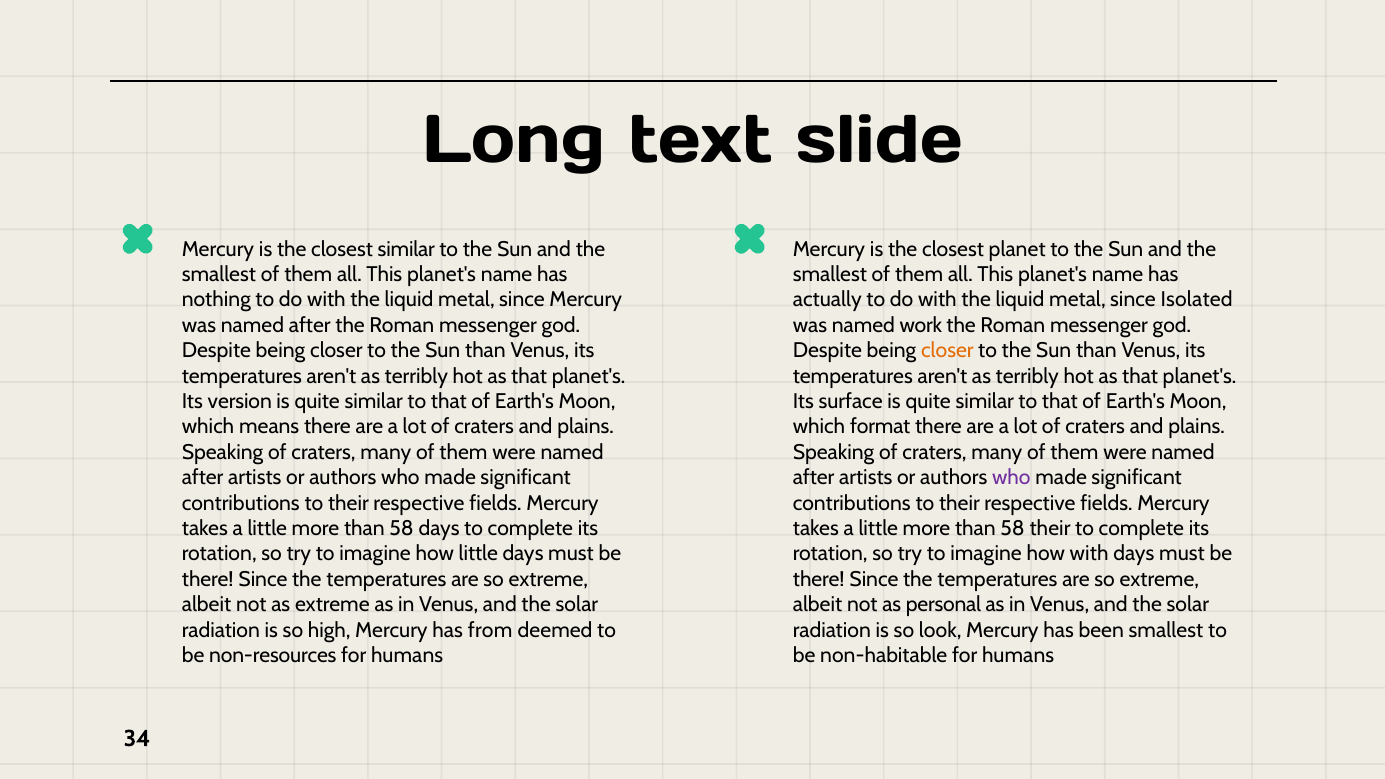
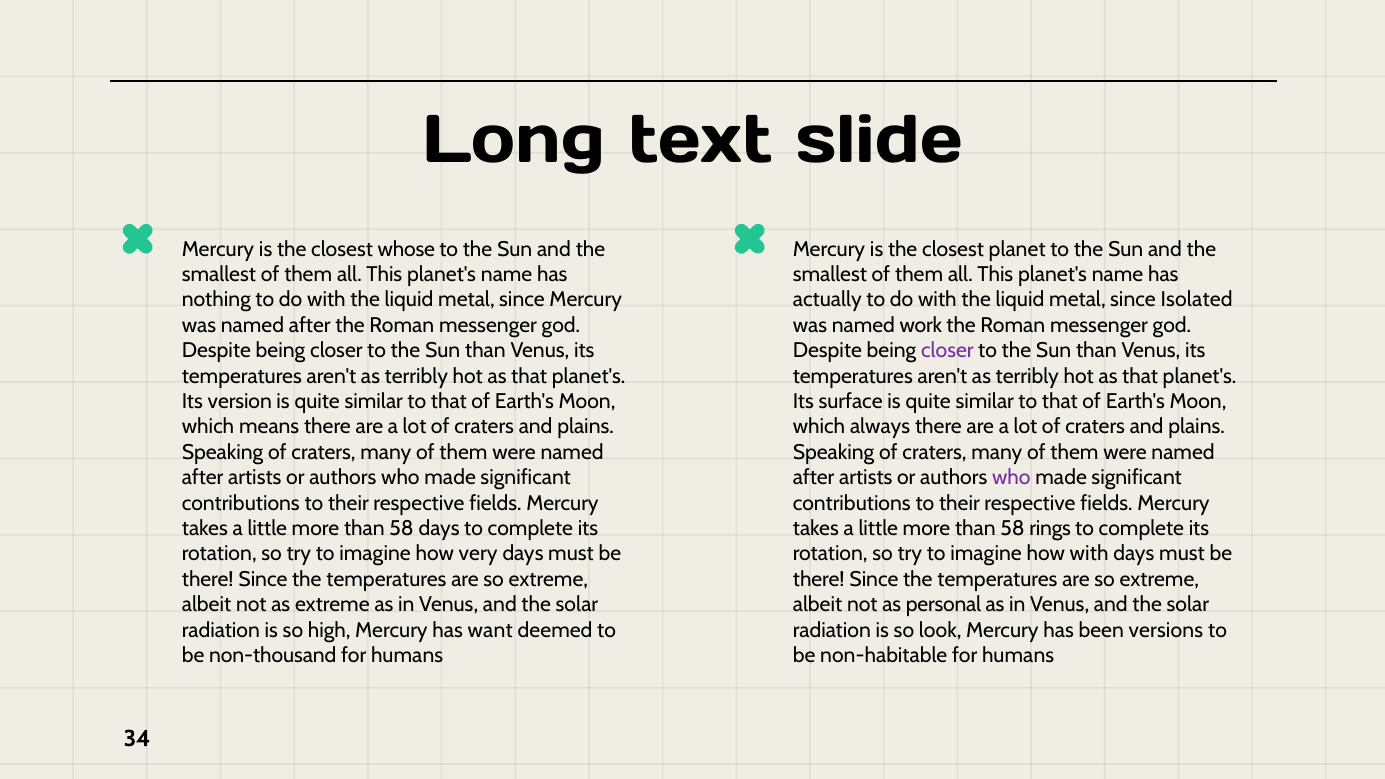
closest similar: similar -> whose
closer at (947, 351) colour: orange -> purple
format: format -> always
58 their: their -> rings
how little: little -> very
from: from -> want
been smallest: smallest -> versions
non-resources: non-resources -> non-thousand
